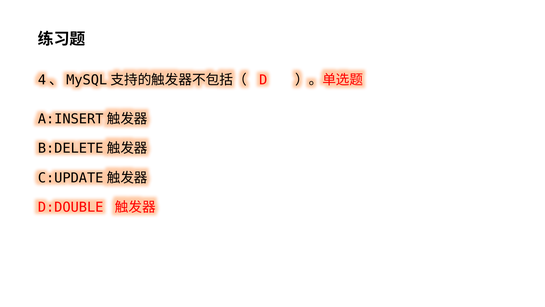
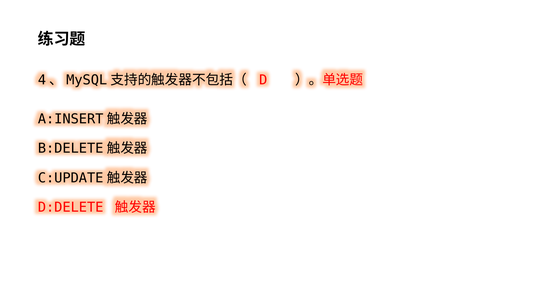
D:DOUBLE: D:DOUBLE -> D:DELETE
